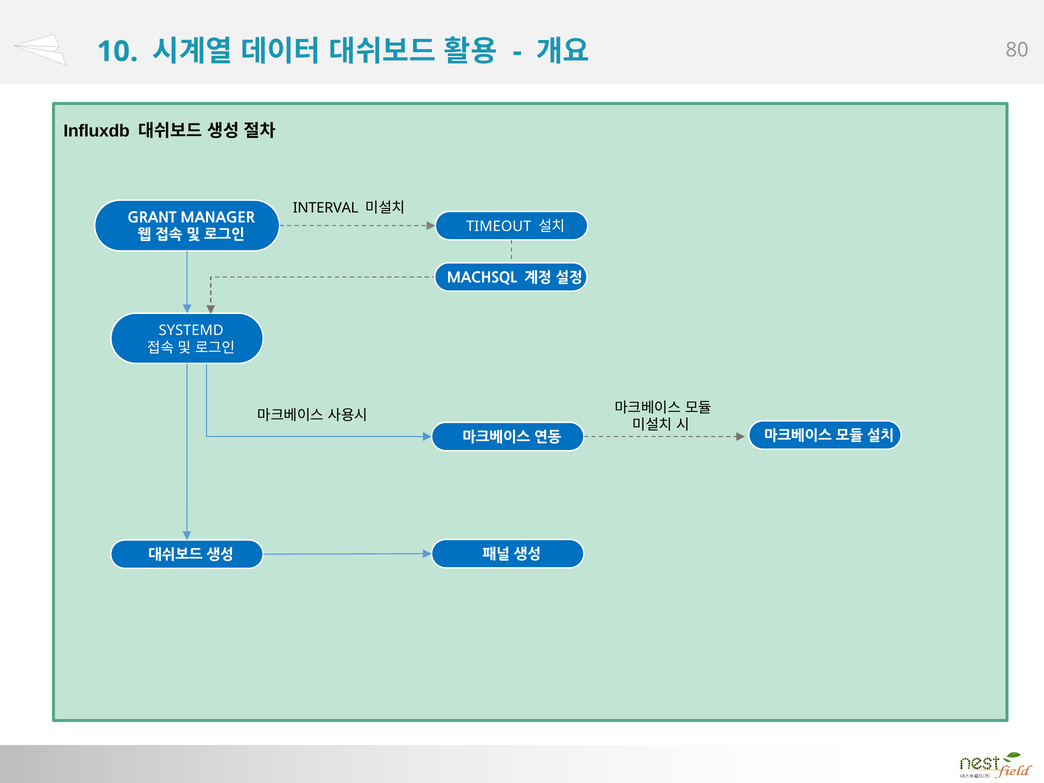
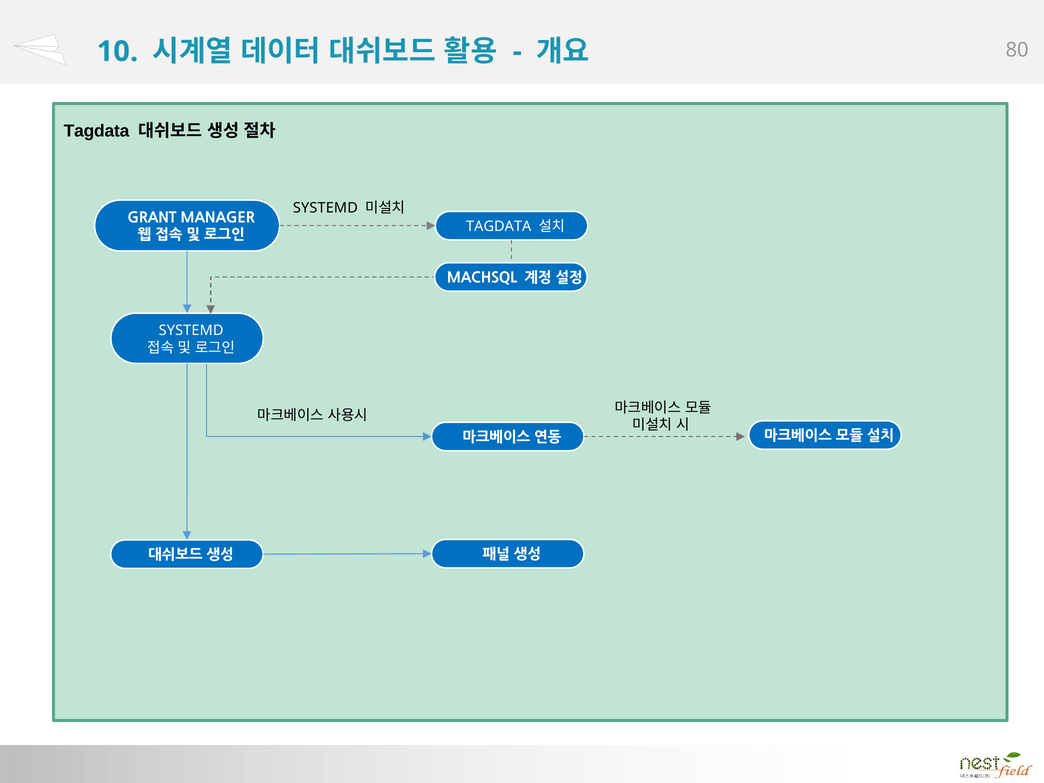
Influxdb at (97, 131): Influxdb -> Tagdata
INTERVAL at (326, 208): INTERVAL -> SYSTEMD
TIMEOUT at (499, 227): TIMEOUT -> TAGDATA
